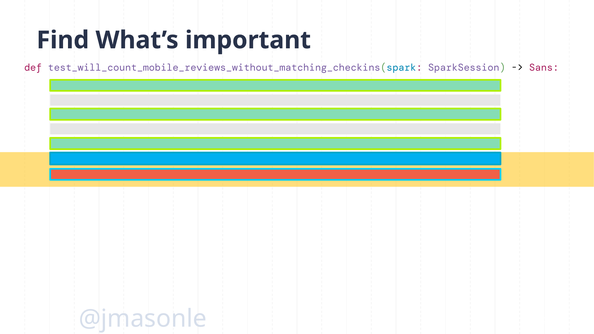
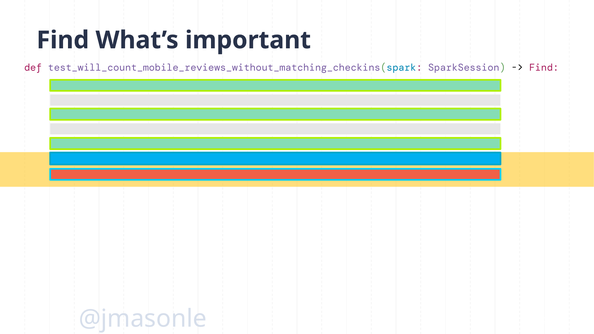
Sans at (544, 68): Sans -> Find
